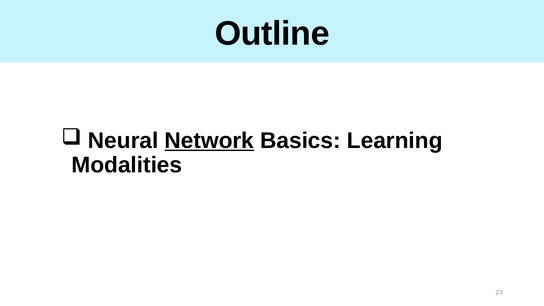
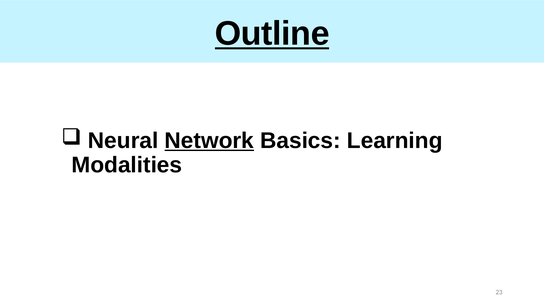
Outline at (272, 34) underline: none -> present
